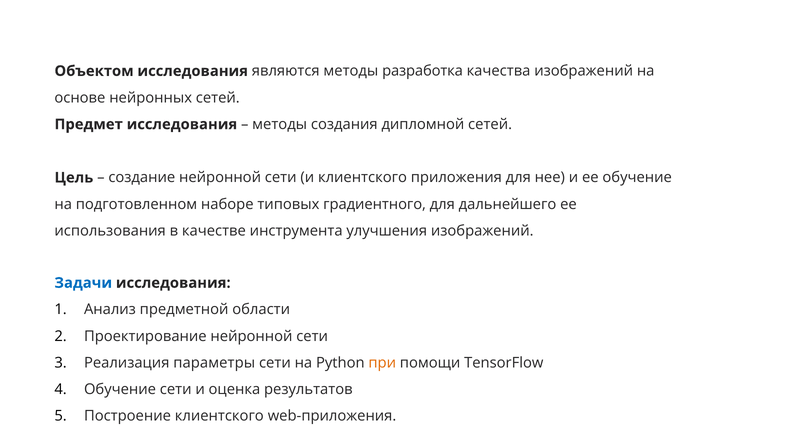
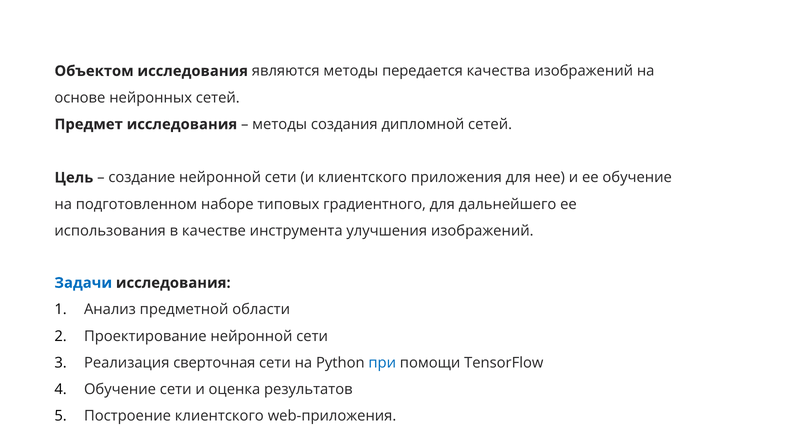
разработка: разработка -> передается
параметры: параметры -> сверточная
при colour: orange -> blue
